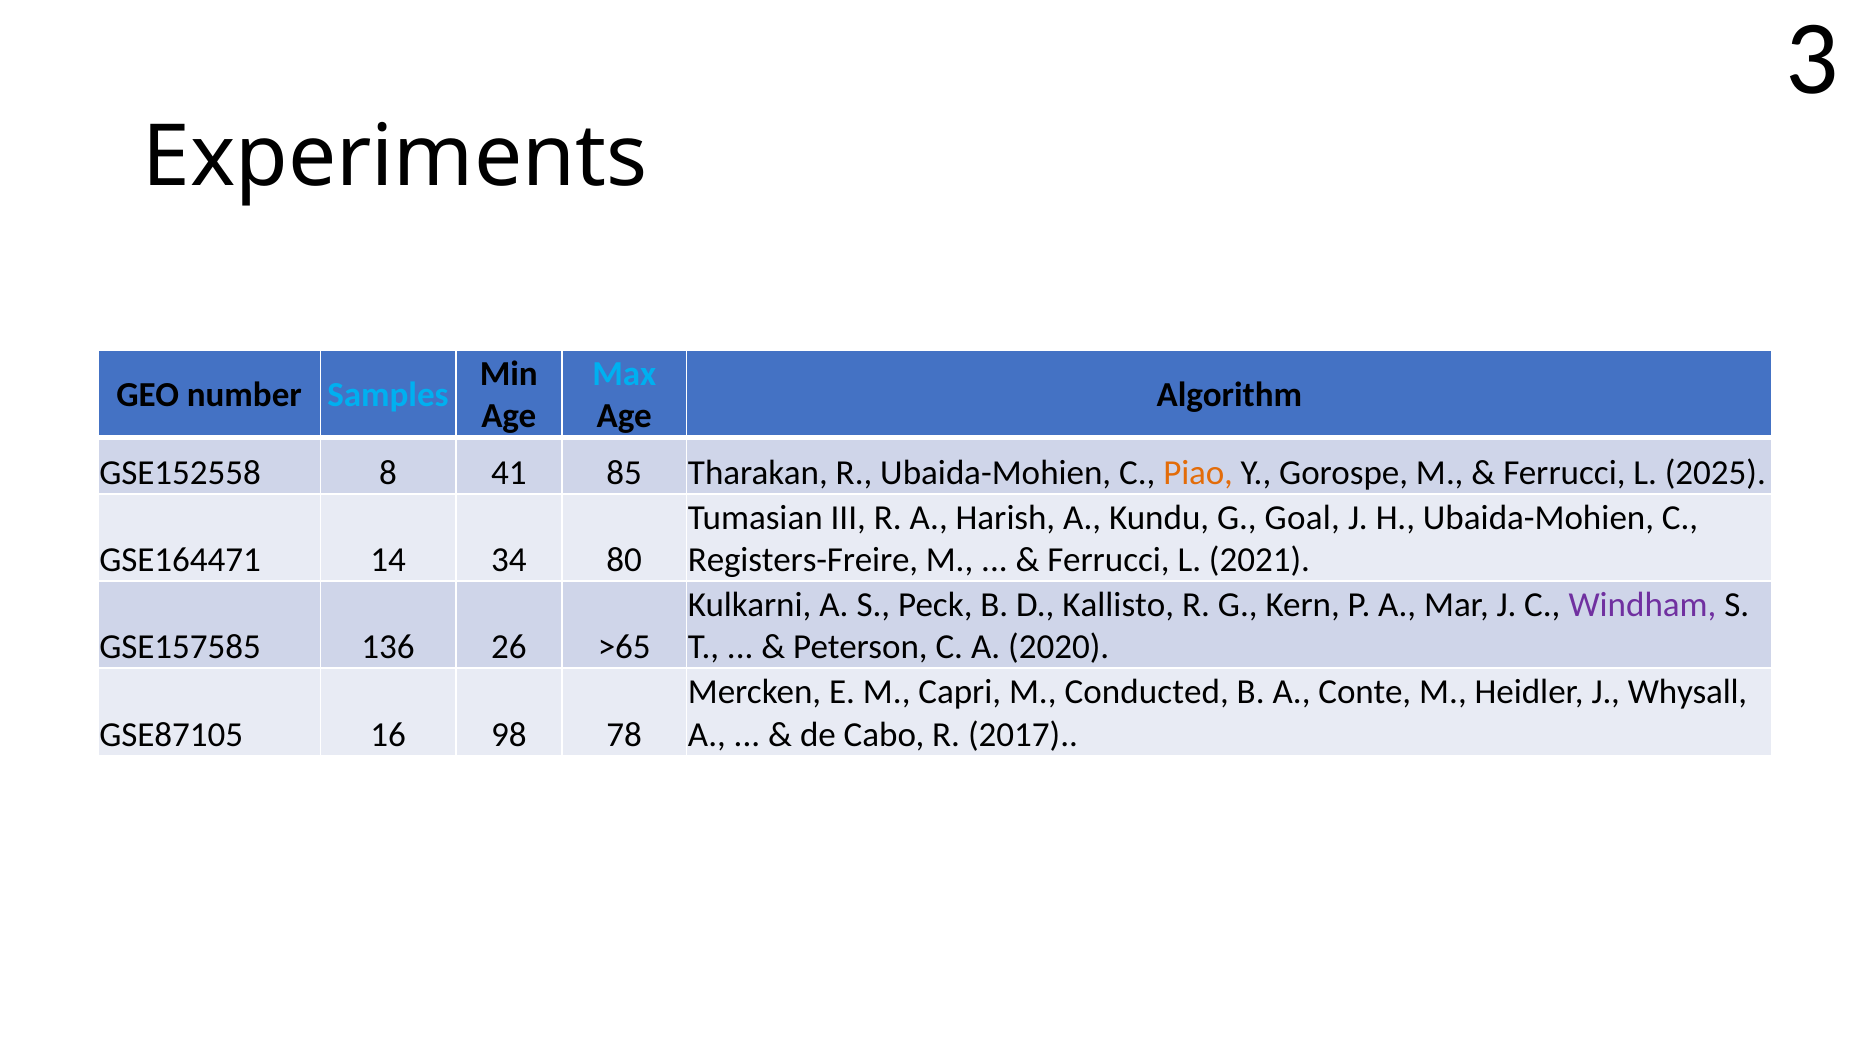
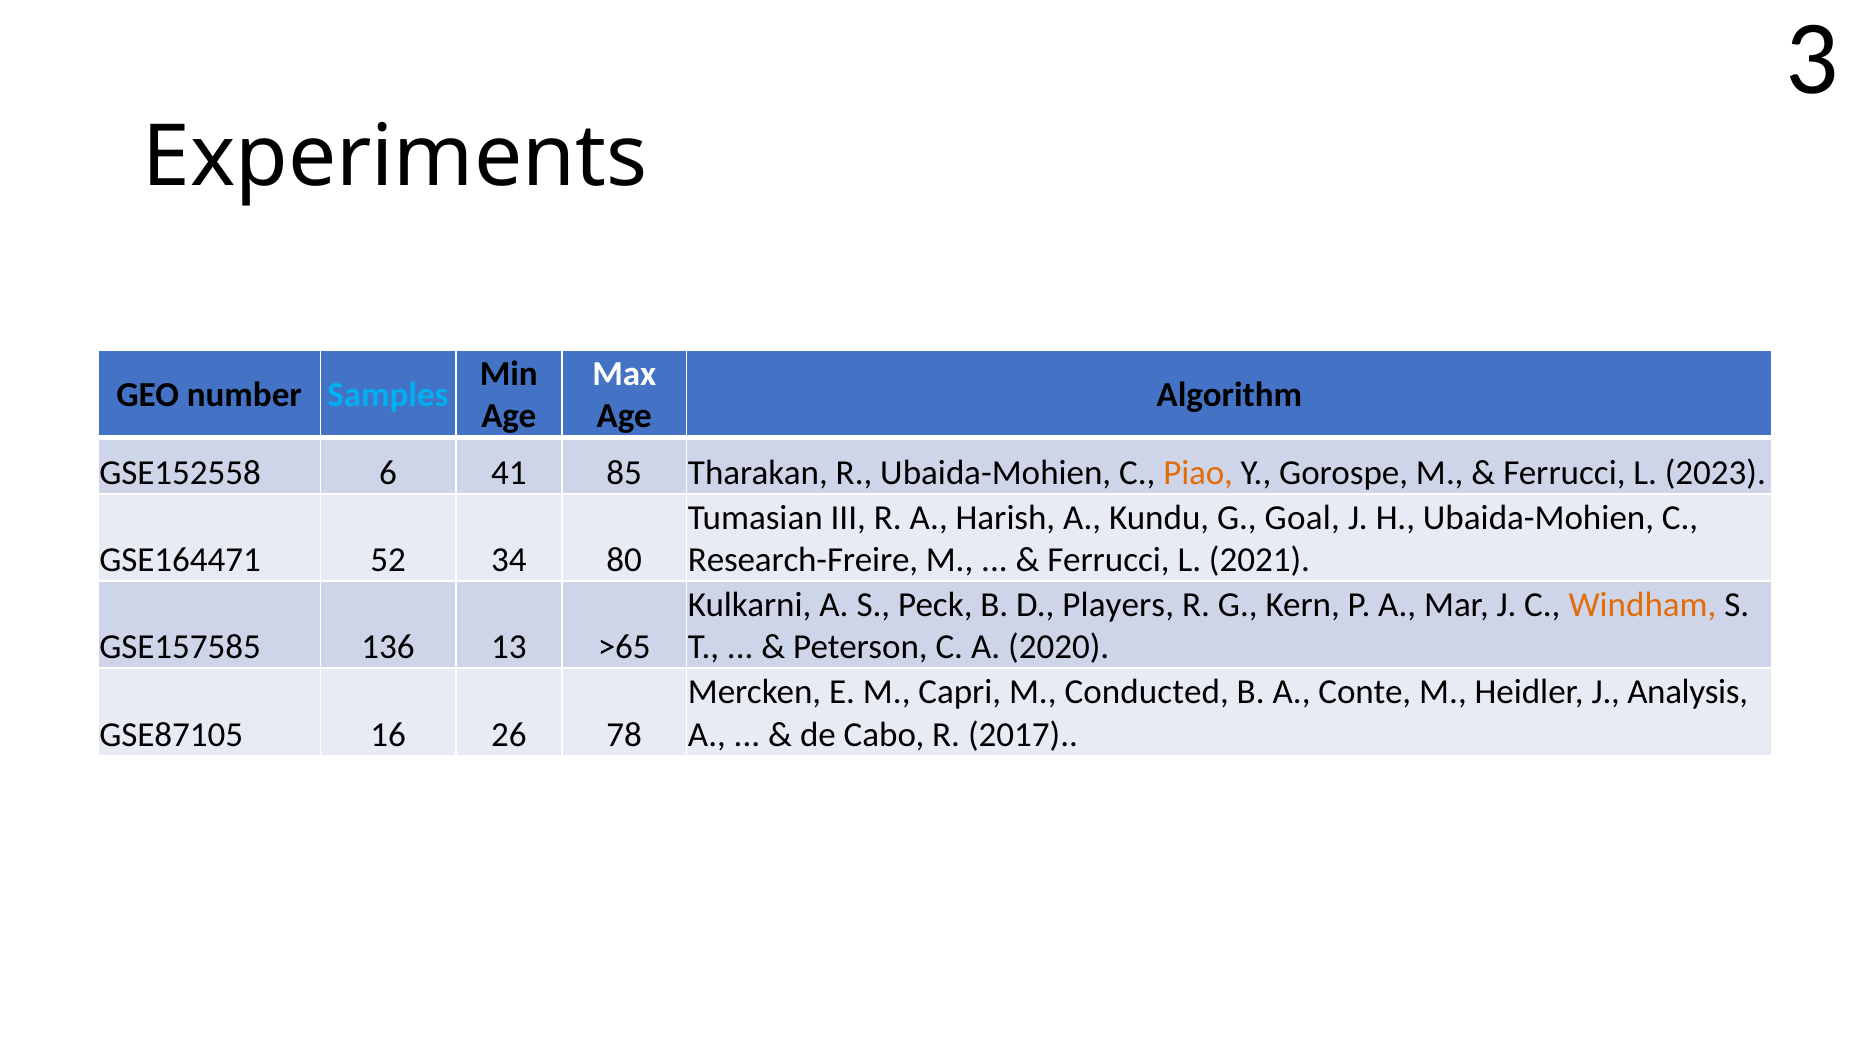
Max colour: light blue -> white
8: 8 -> 6
2025: 2025 -> 2023
14: 14 -> 52
Registers-Freire: Registers-Freire -> Research-Freire
Kallisto: Kallisto -> Players
Windham colour: purple -> orange
26: 26 -> 13
Whysall: Whysall -> Analysis
98: 98 -> 26
